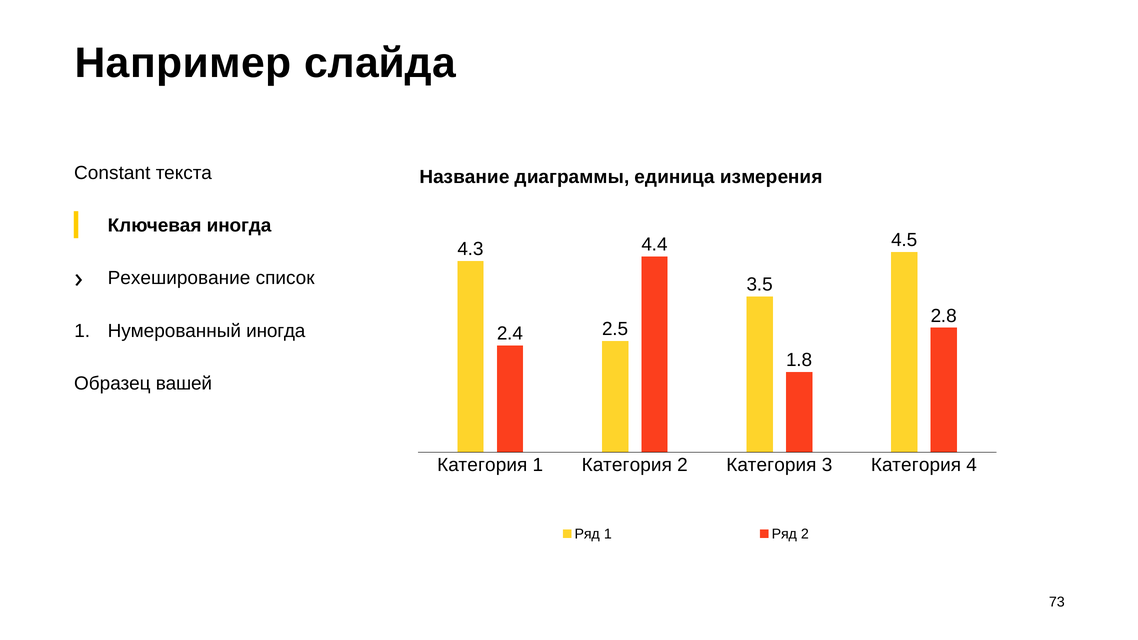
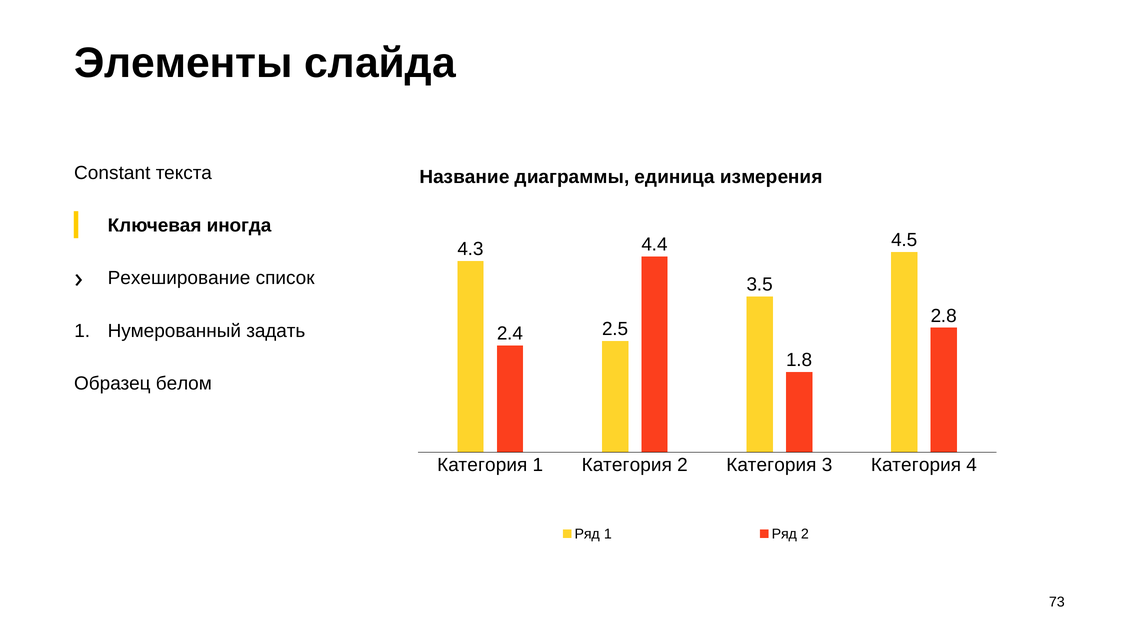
Например: Например -> Элементы
Нумерованный иногда: иногда -> задать
вашей: вашей -> белом
